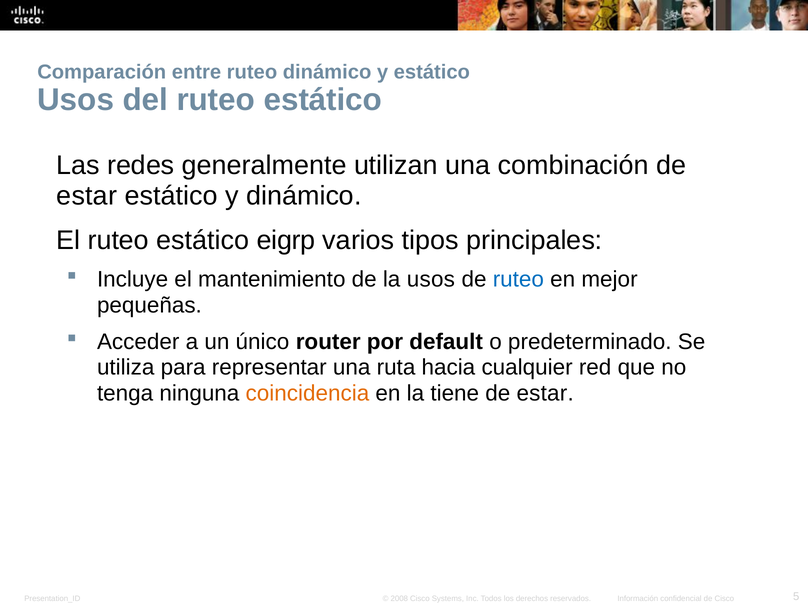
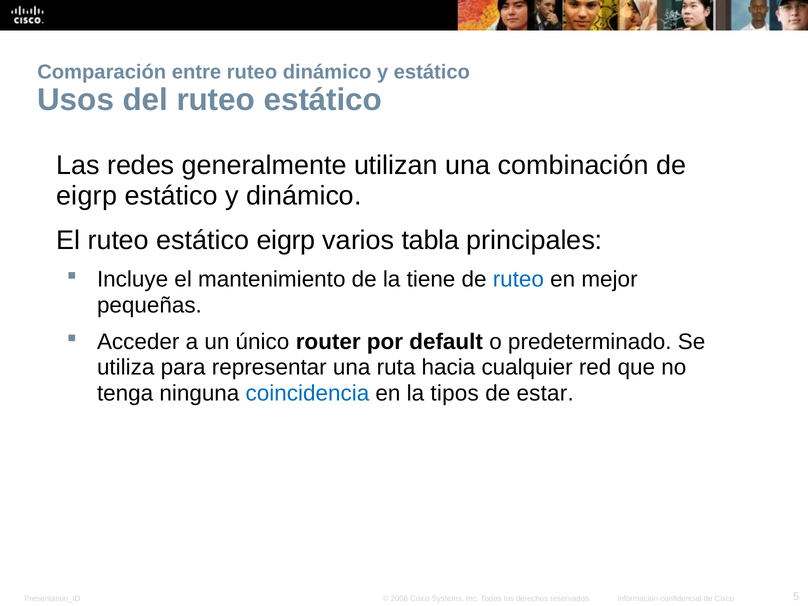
estar at (87, 196): estar -> eigrp
tipos: tipos -> tabla
la usos: usos -> tiene
coincidencia colour: orange -> blue
tiene: tiene -> tipos
